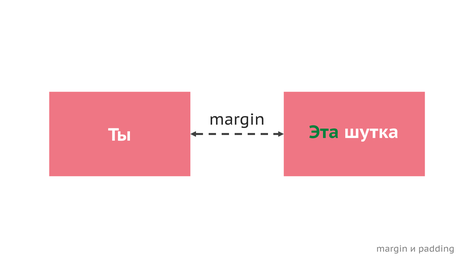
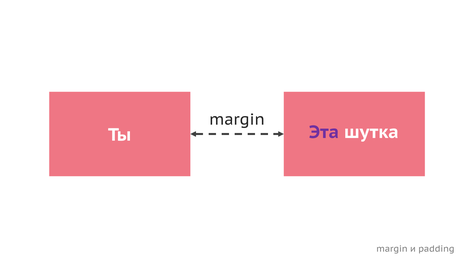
Эта colour: green -> purple
